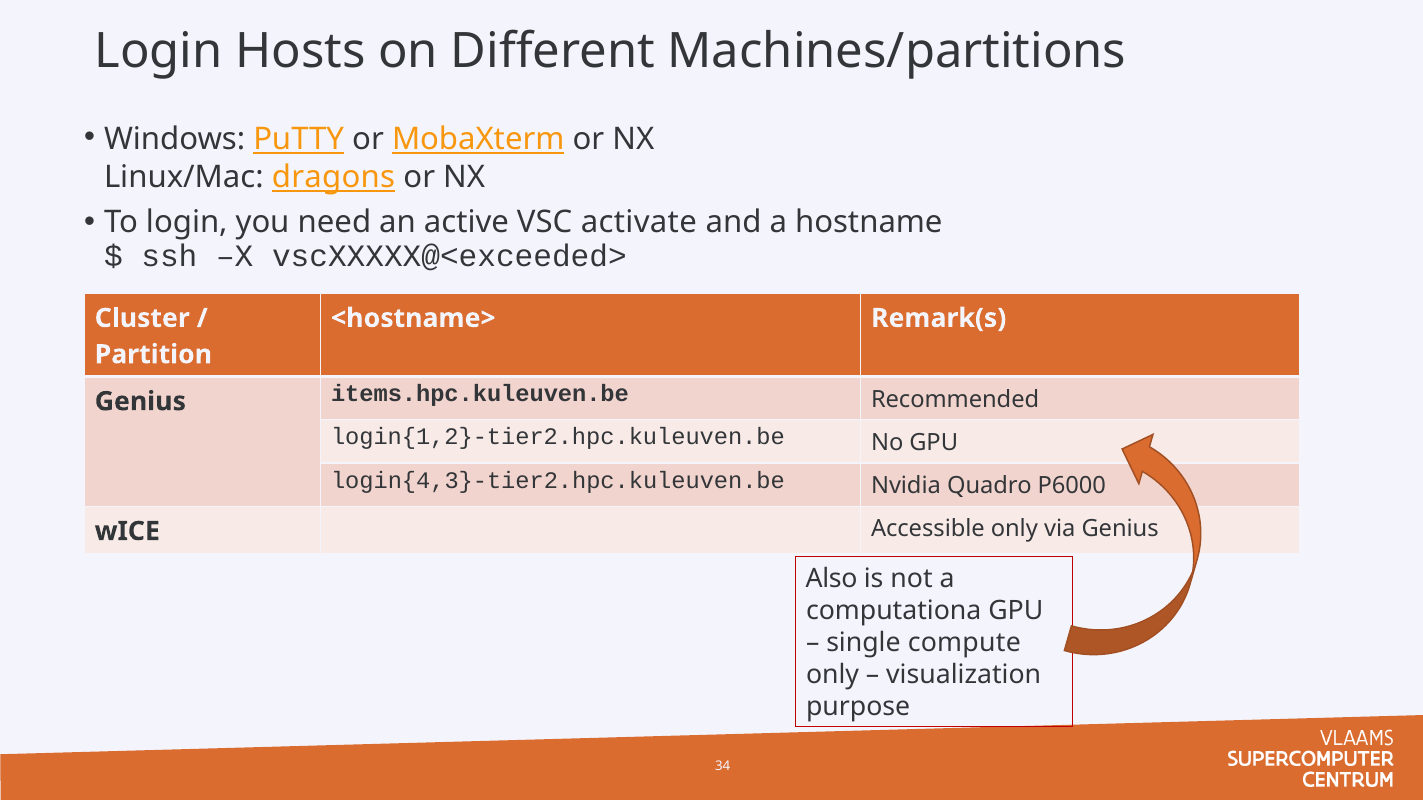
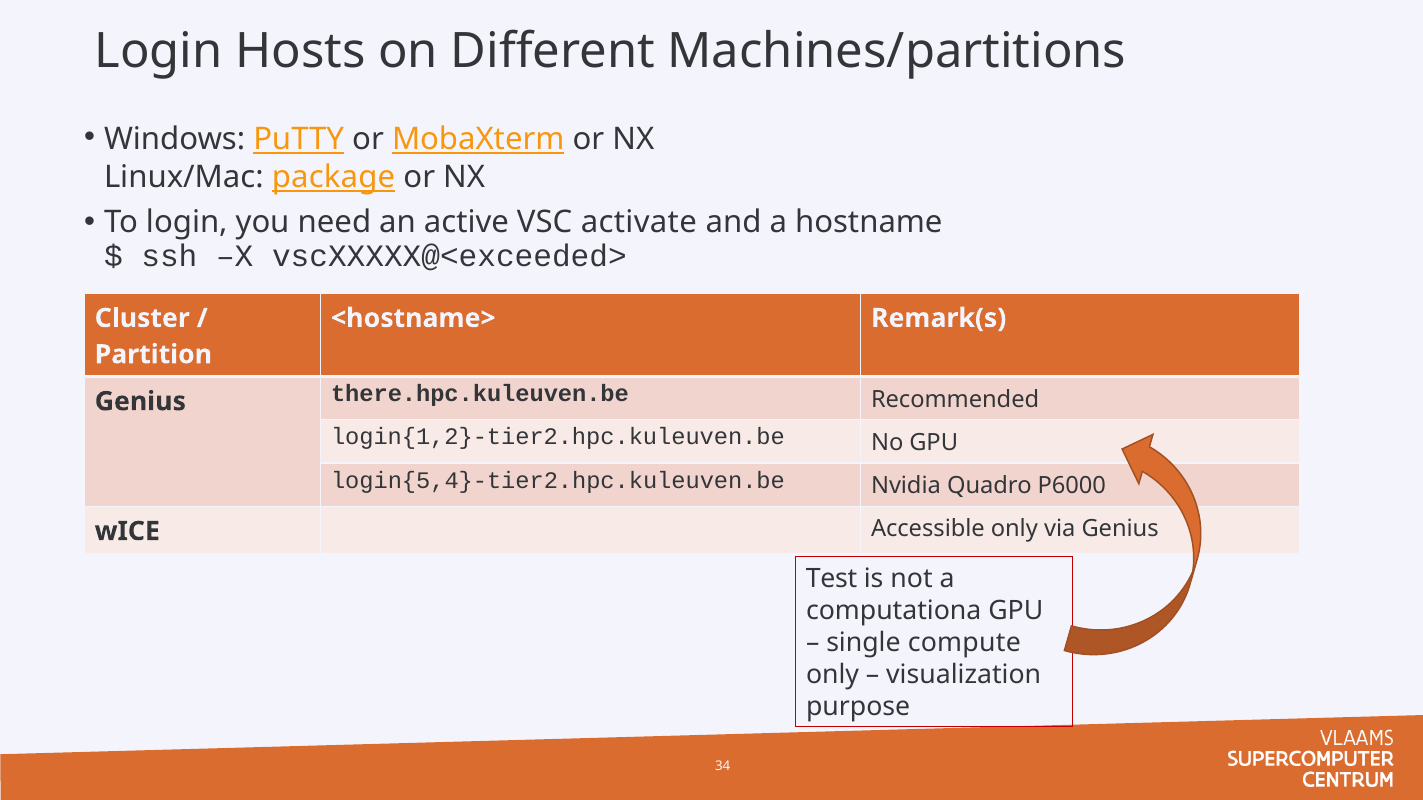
dragons: dragons -> package
items.hpc.kuleuven.be: items.hpc.kuleuven.be -> there.hpc.kuleuven.be
login{4,3}-tier2.hpc.kuleuven.be: login{4,3}-tier2.hpc.kuleuven.be -> login{5,4}-tier2.hpc.kuleuven.be
Also: Also -> Test
